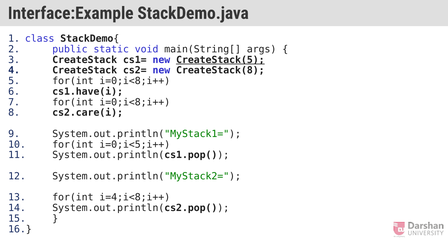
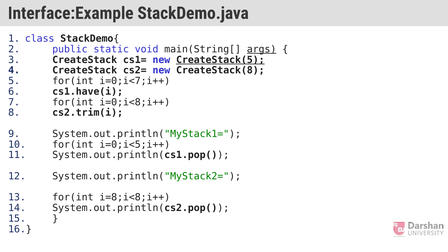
args underline: none -> present
i=0;i<8;i++ at (135, 81): i=0;i<8;i++ -> i=0;i<7;i++
cs2.care(i: cs2.care(i -> cs2.trim(i
i=4;i<8;i++: i=4;i<8;i++ -> i=8;i<8;i++
